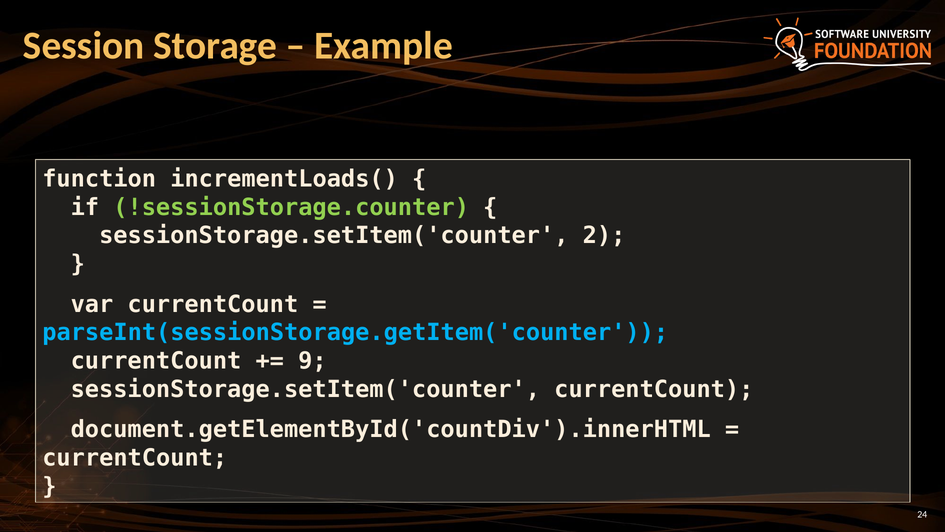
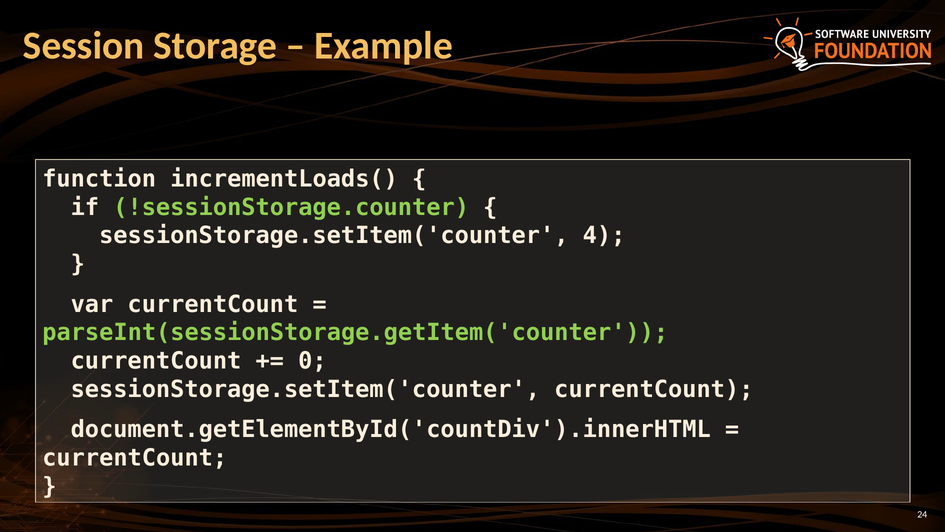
2: 2 -> 4
parseInt(sessionStorage.getItem('counter colour: light blue -> light green
9: 9 -> 0
